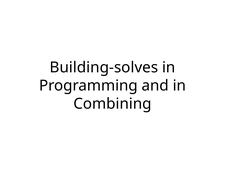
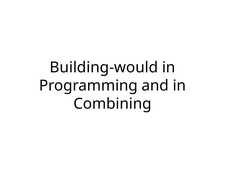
Building-solves: Building-solves -> Building-would
